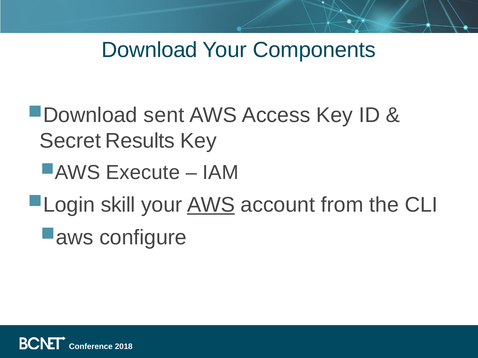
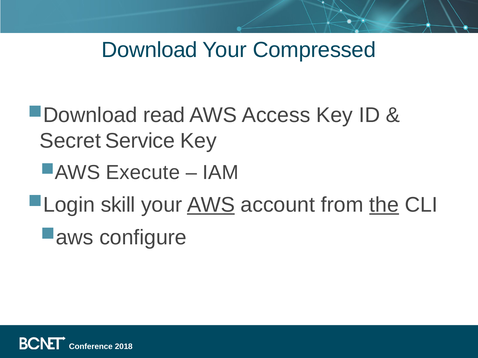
Components: Components -> Compressed
sent: sent -> read
Results: Results -> Service
the underline: none -> present
